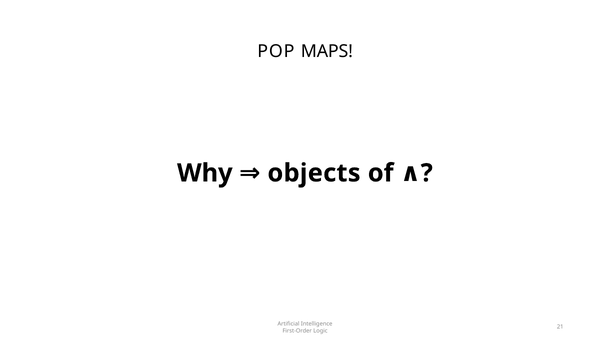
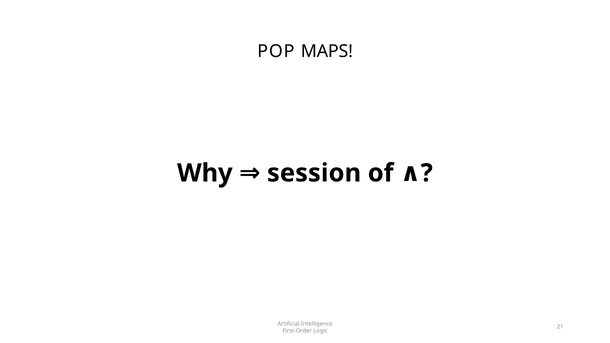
objects: objects -> session
